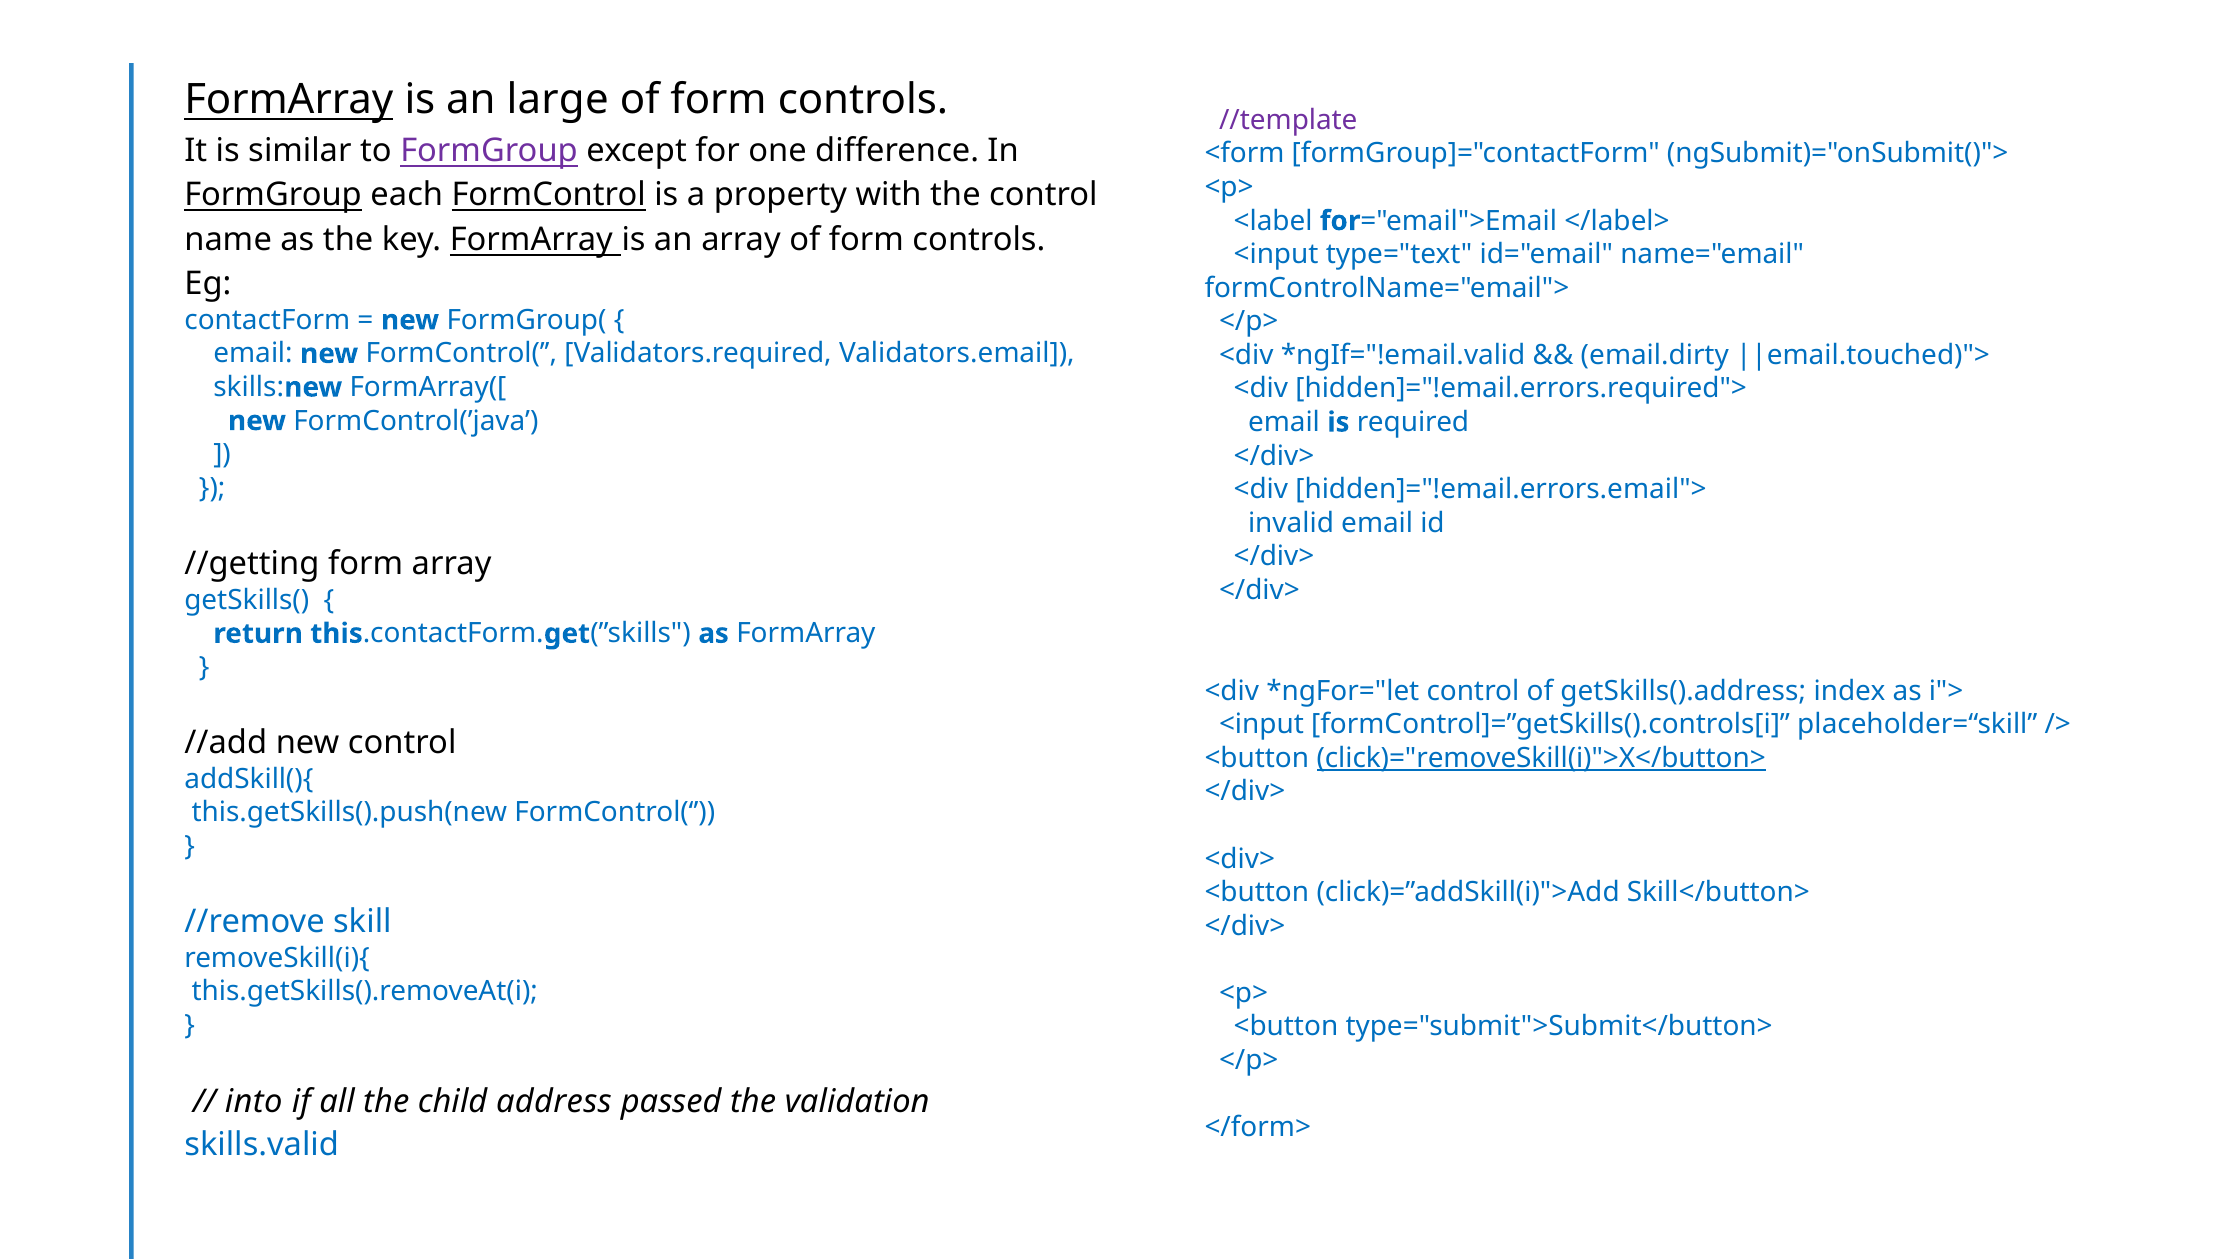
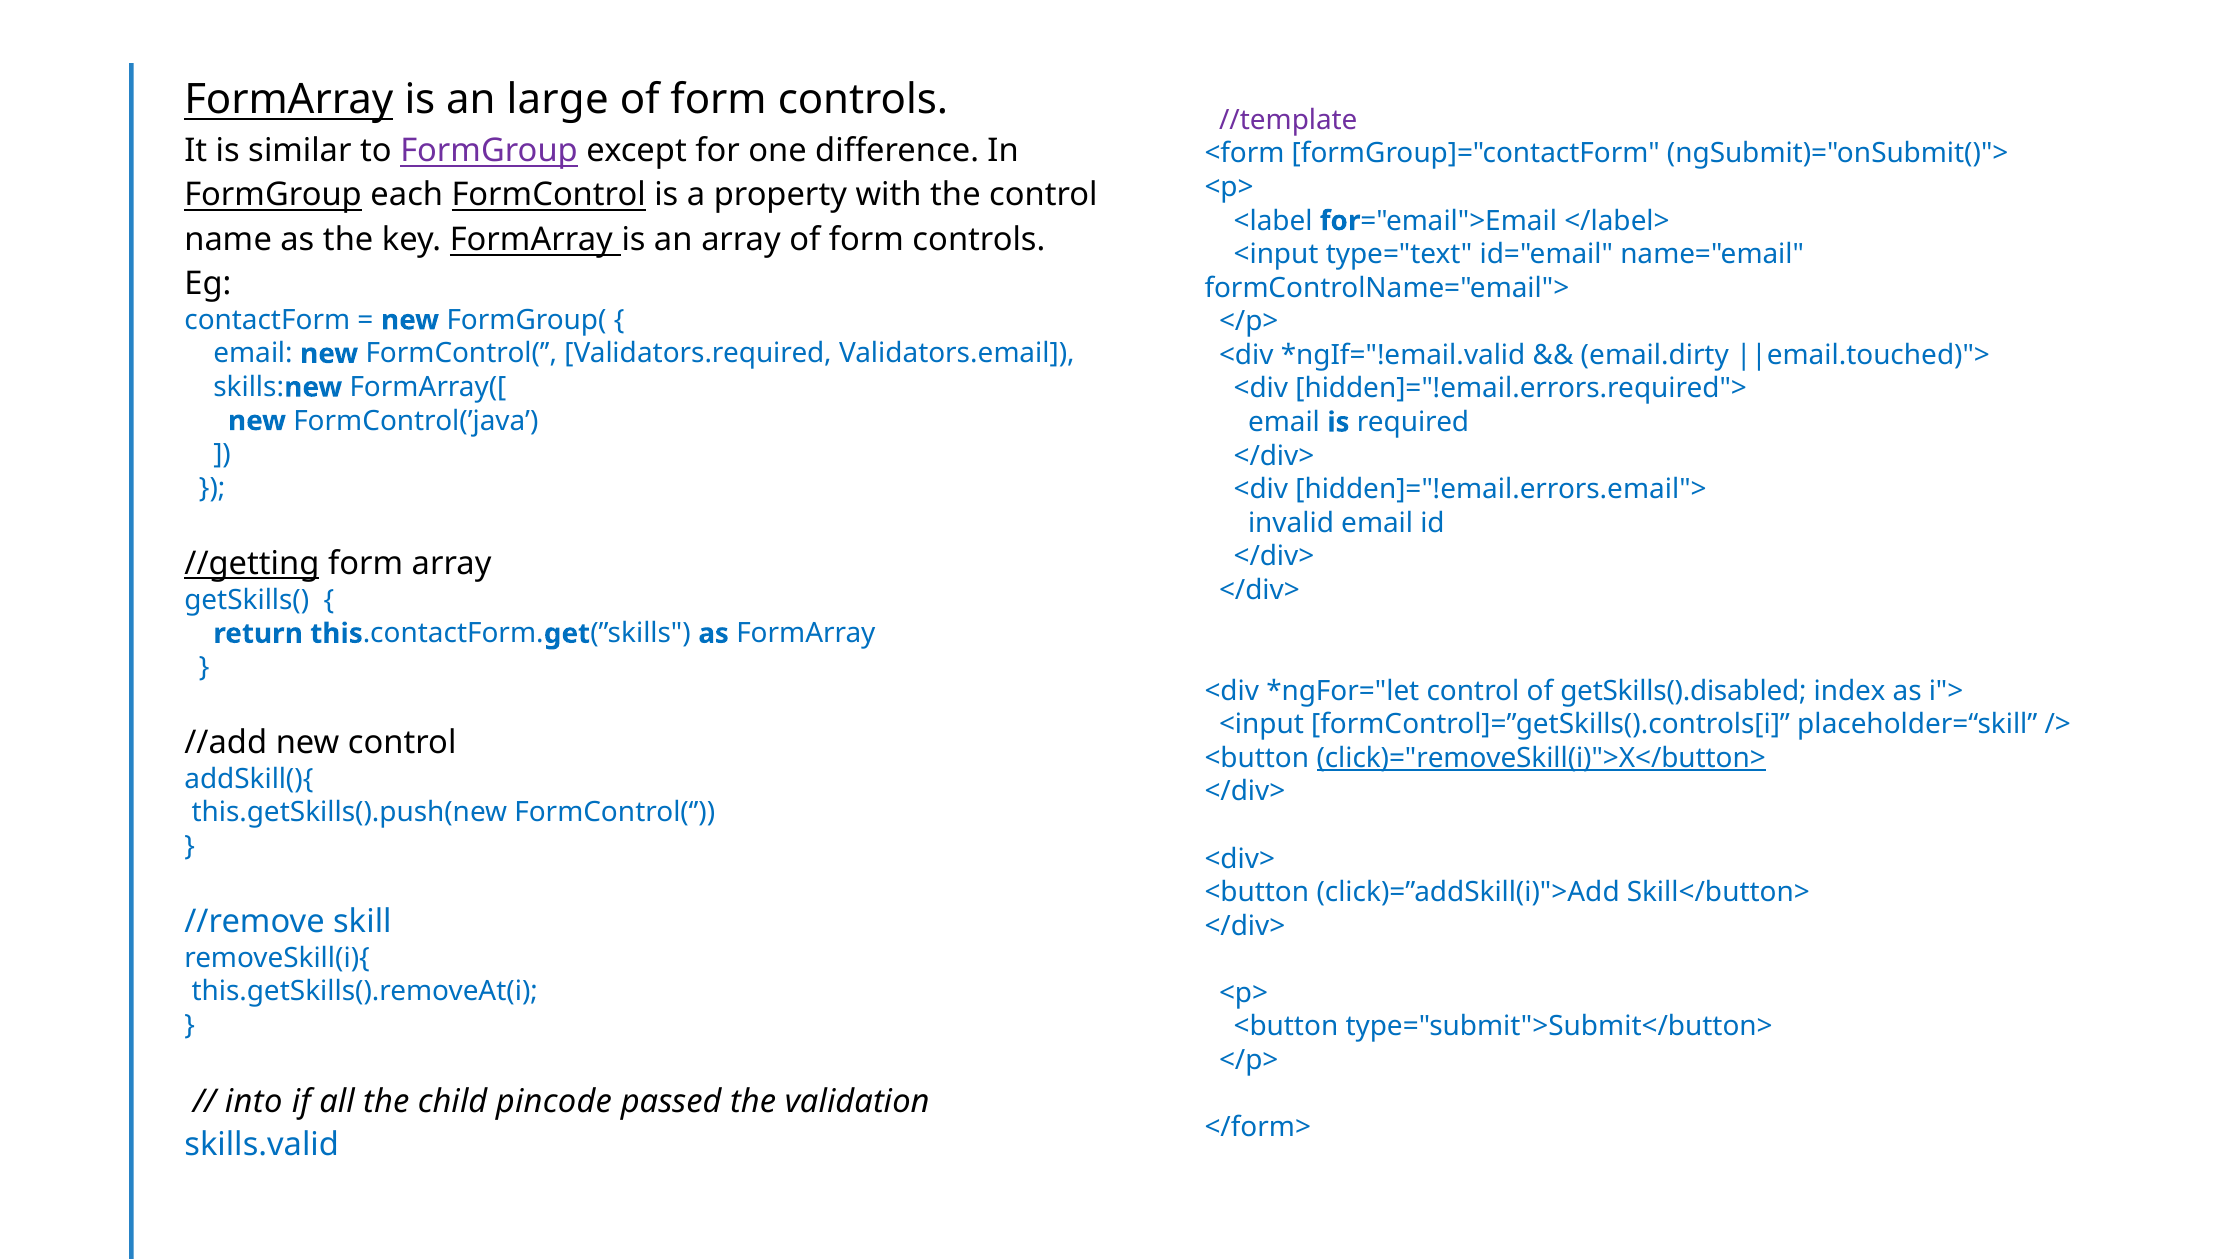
//getting underline: none -> present
getSkills().address: getSkills().address -> getSkills().disabled
address: address -> pincode
